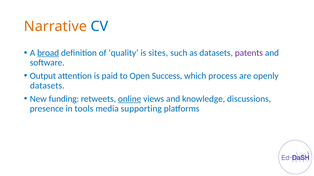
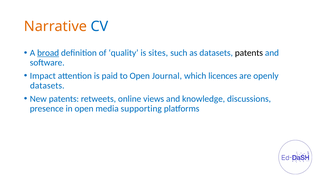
patents at (249, 53) colour: purple -> black
Output: Output -> Impact
Success: Success -> Journal
process: process -> licences
New funding: funding -> patents
online underline: present -> none
in tools: tools -> open
